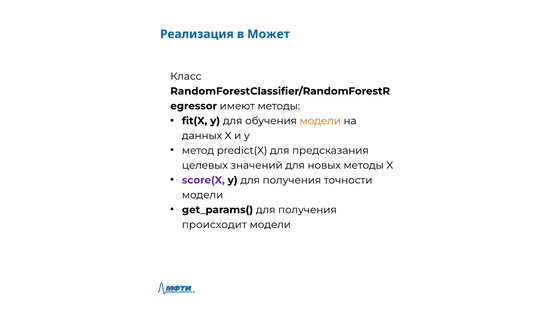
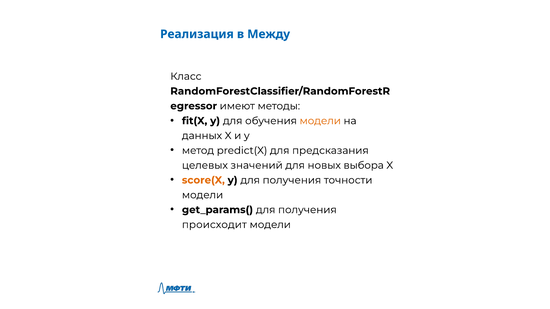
Может: Может -> Между
новых методы: методы -> выбора
score(X colour: purple -> orange
